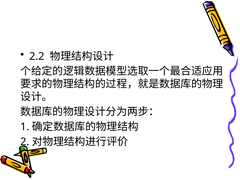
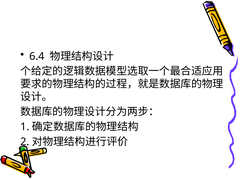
2.2: 2.2 -> 6.4
